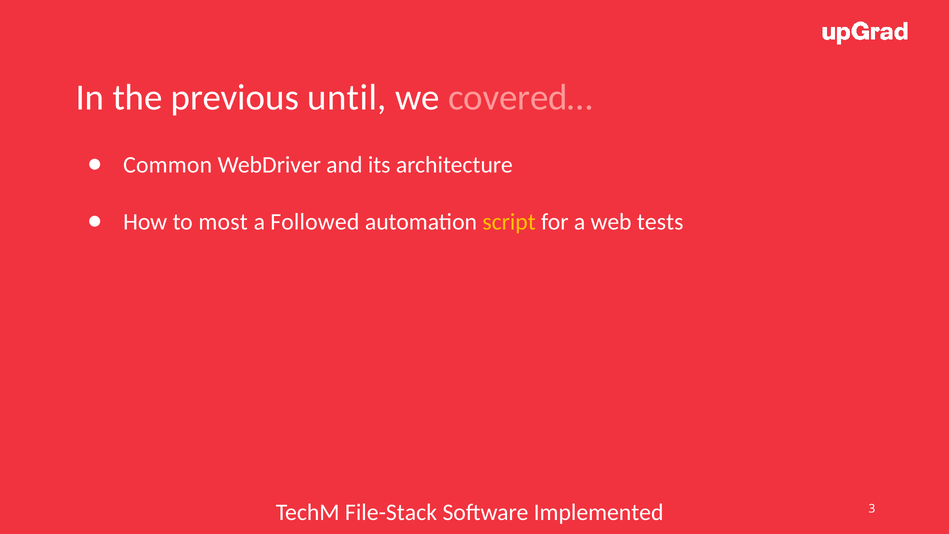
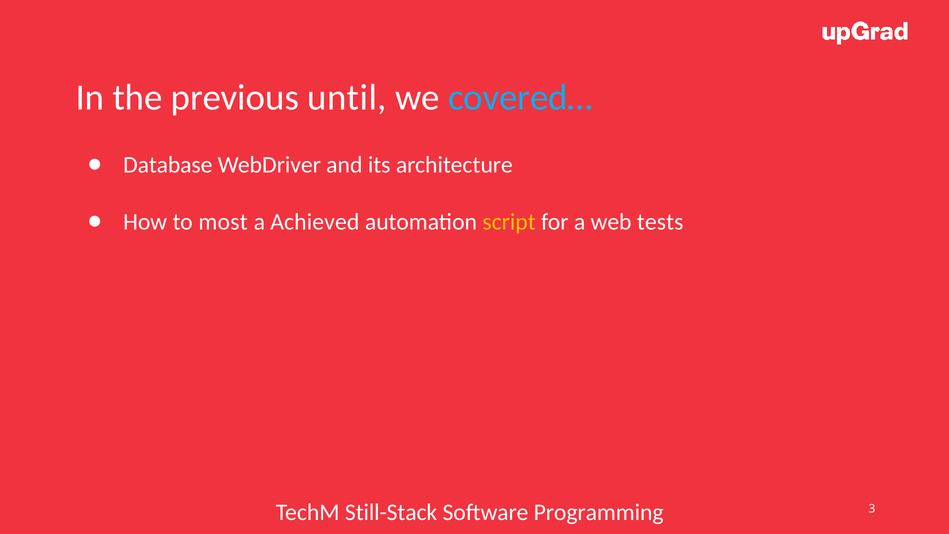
covered… colour: pink -> light blue
Common: Common -> Database
Followed: Followed -> Achieved
File-Stack: File-Stack -> Still-Stack
Implemented: Implemented -> Programming
